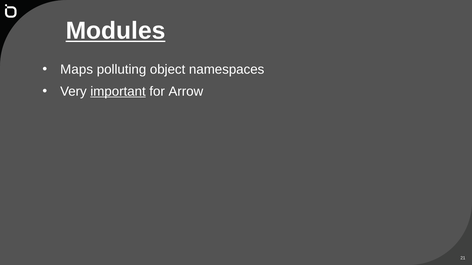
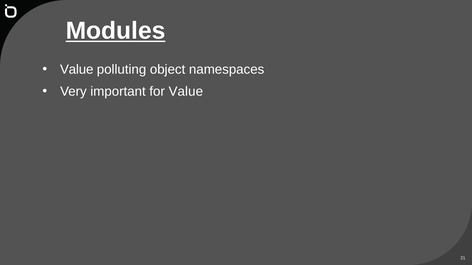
Maps at (77, 70): Maps -> Value
important underline: present -> none
for Arrow: Arrow -> Value
